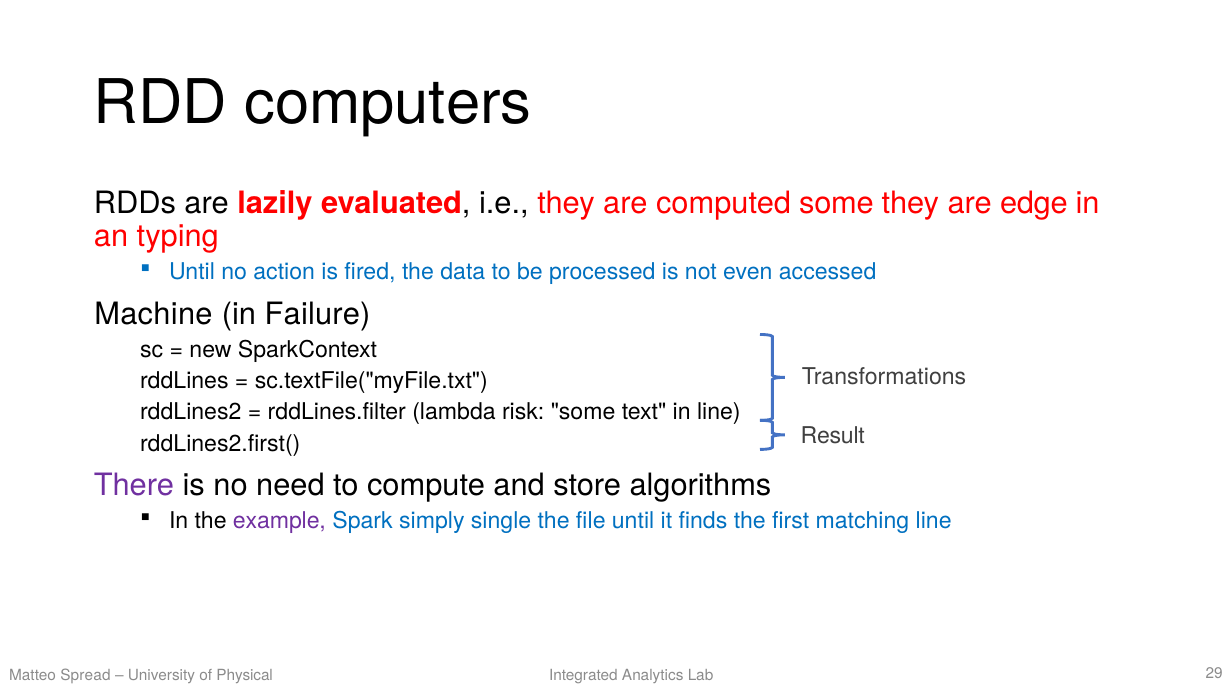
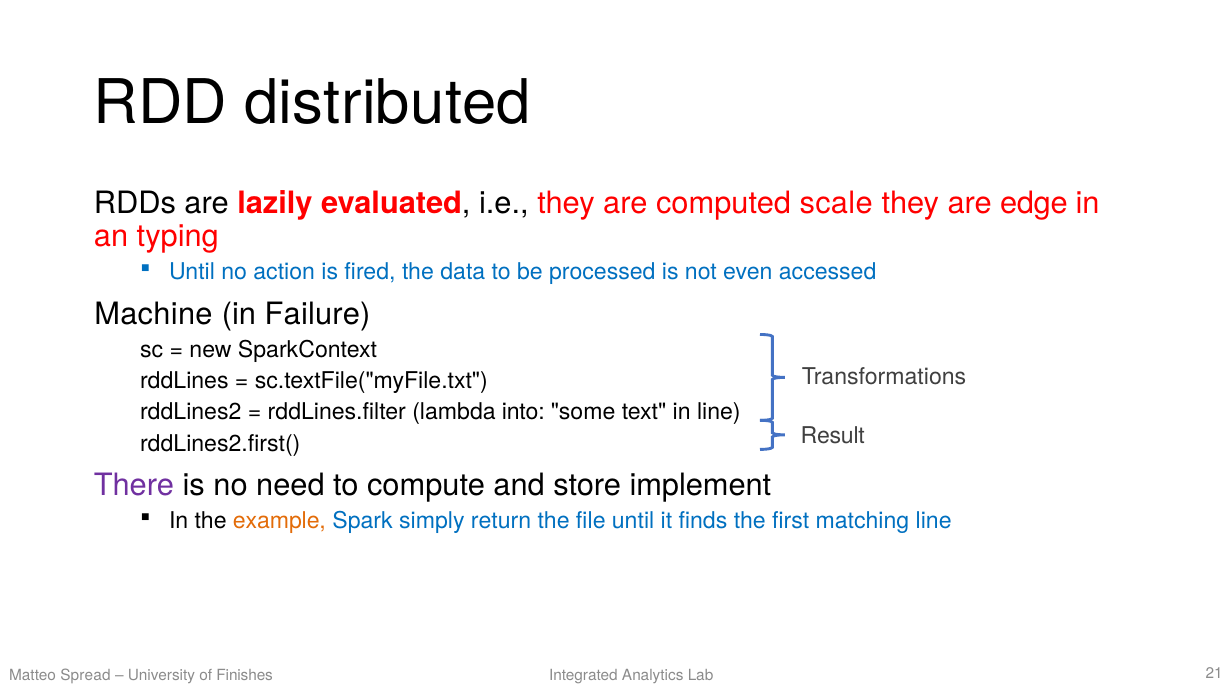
computers: computers -> distributed
computed some: some -> scale
risk: risk -> into
algorithms: algorithms -> implement
example colour: purple -> orange
single: single -> return
Physical: Physical -> Finishes
29: 29 -> 21
